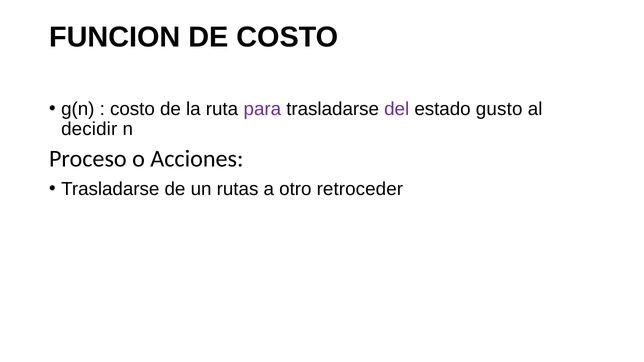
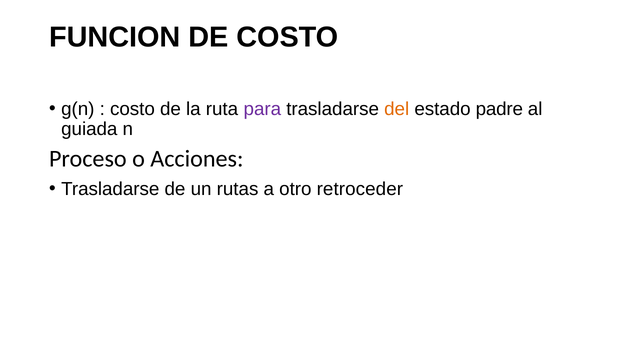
del colour: purple -> orange
gusto: gusto -> padre
decidir: decidir -> guiada
